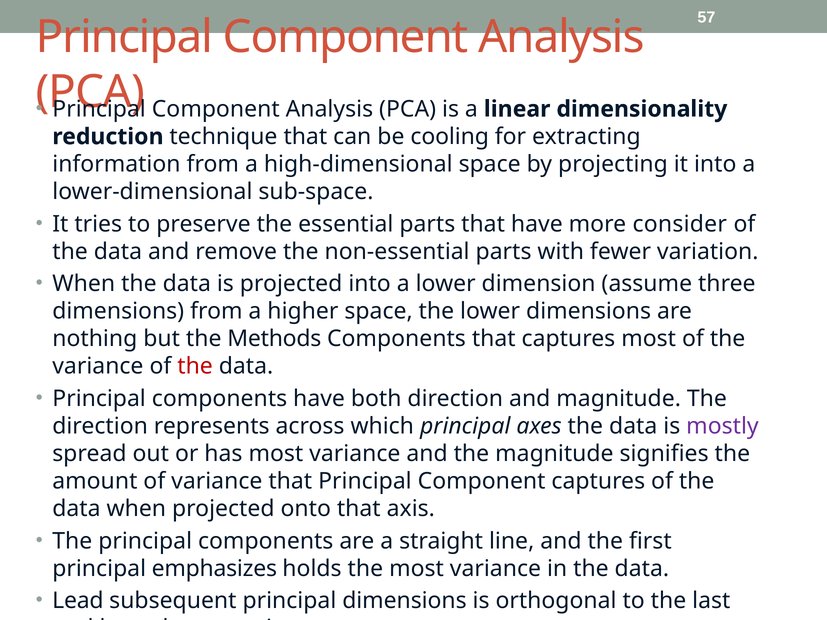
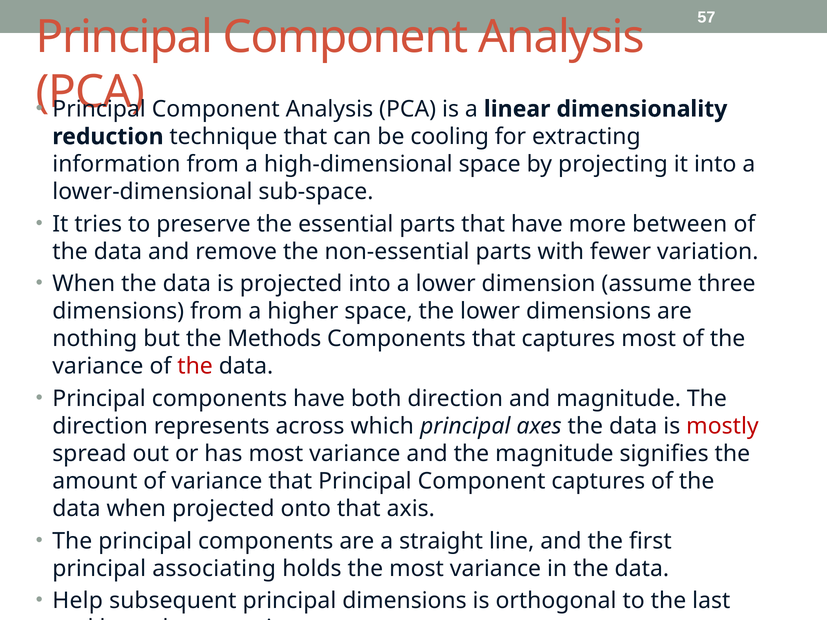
consider: consider -> between
mostly colour: purple -> red
emphasizes: emphasizes -> associating
Lead: Lead -> Help
